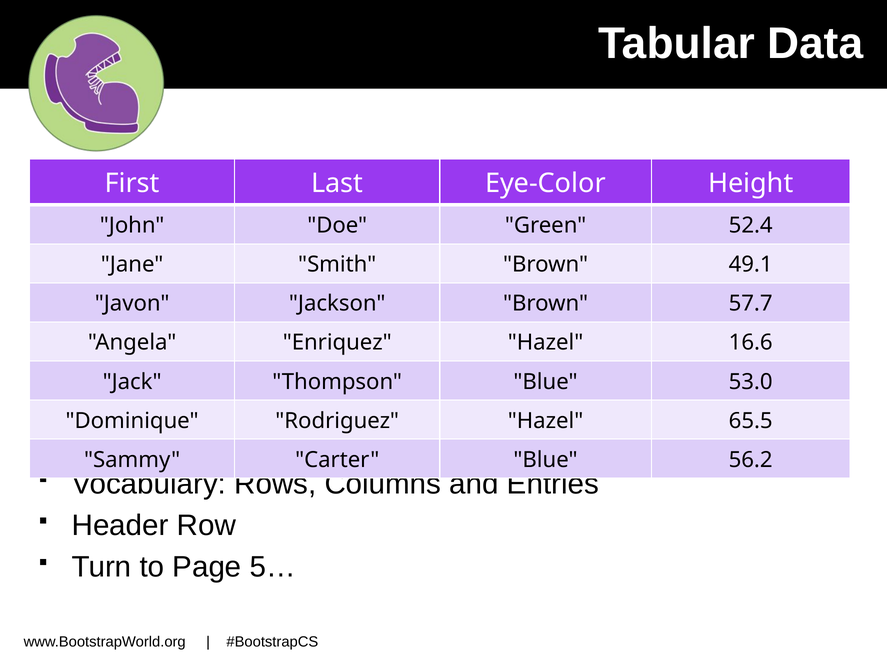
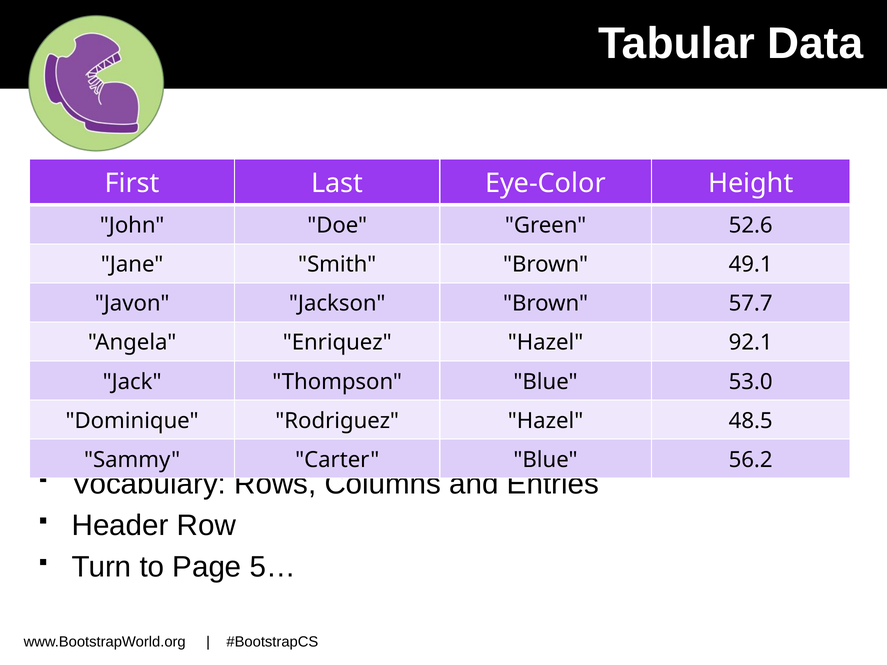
52.4: 52.4 -> 52.6
16.6: 16.6 -> 92.1
65.5: 65.5 -> 48.5
